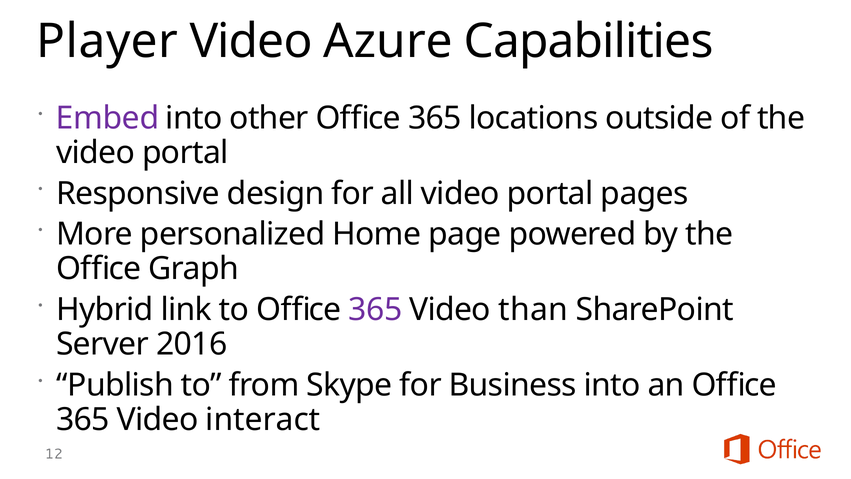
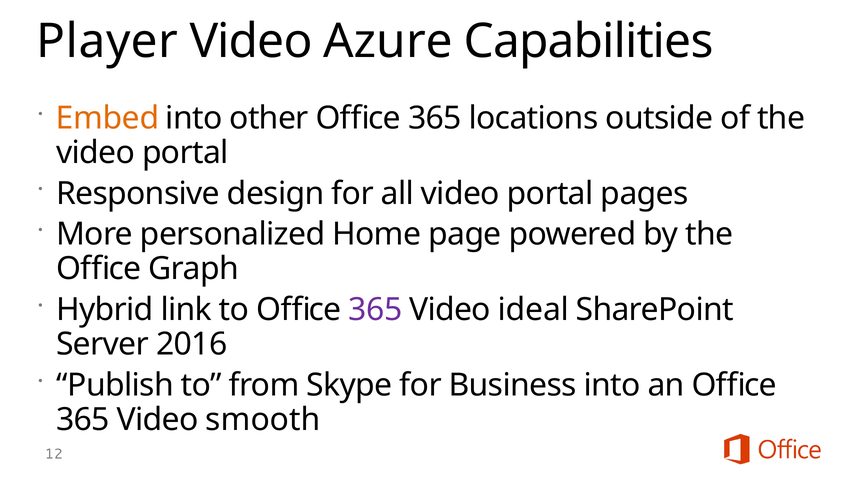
Embed colour: purple -> orange
than: than -> ideal
interact: interact -> smooth
